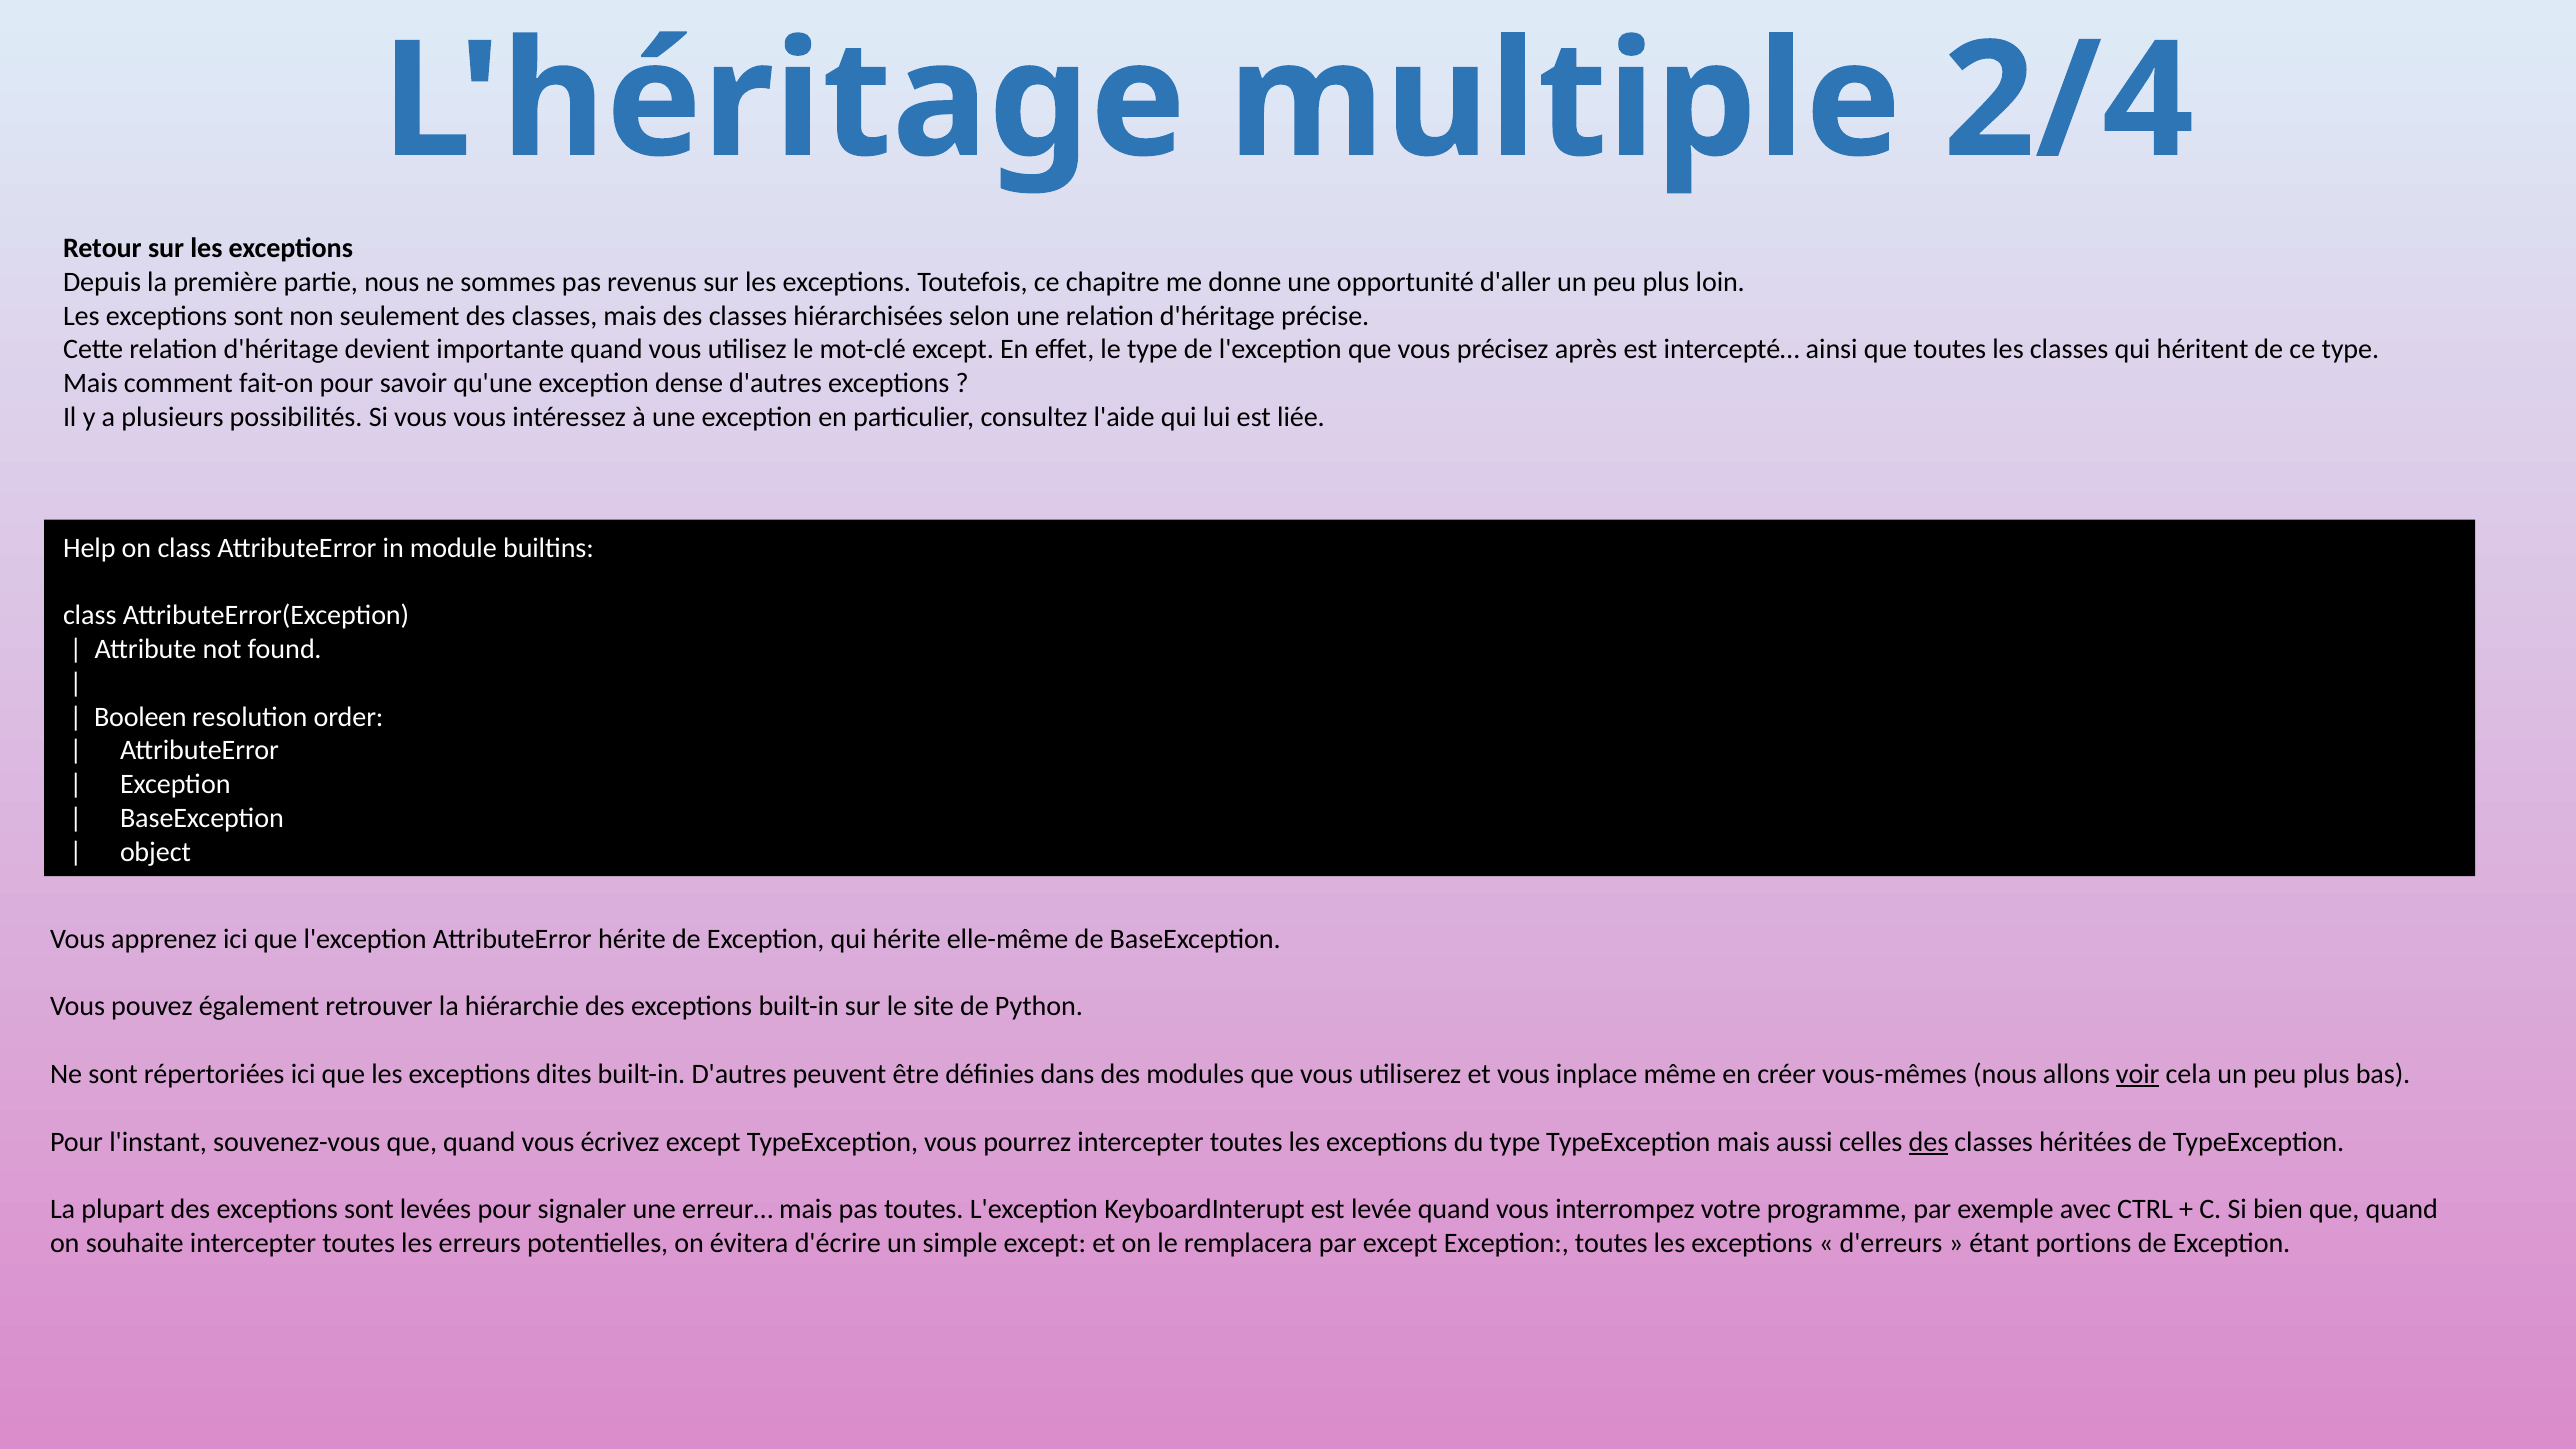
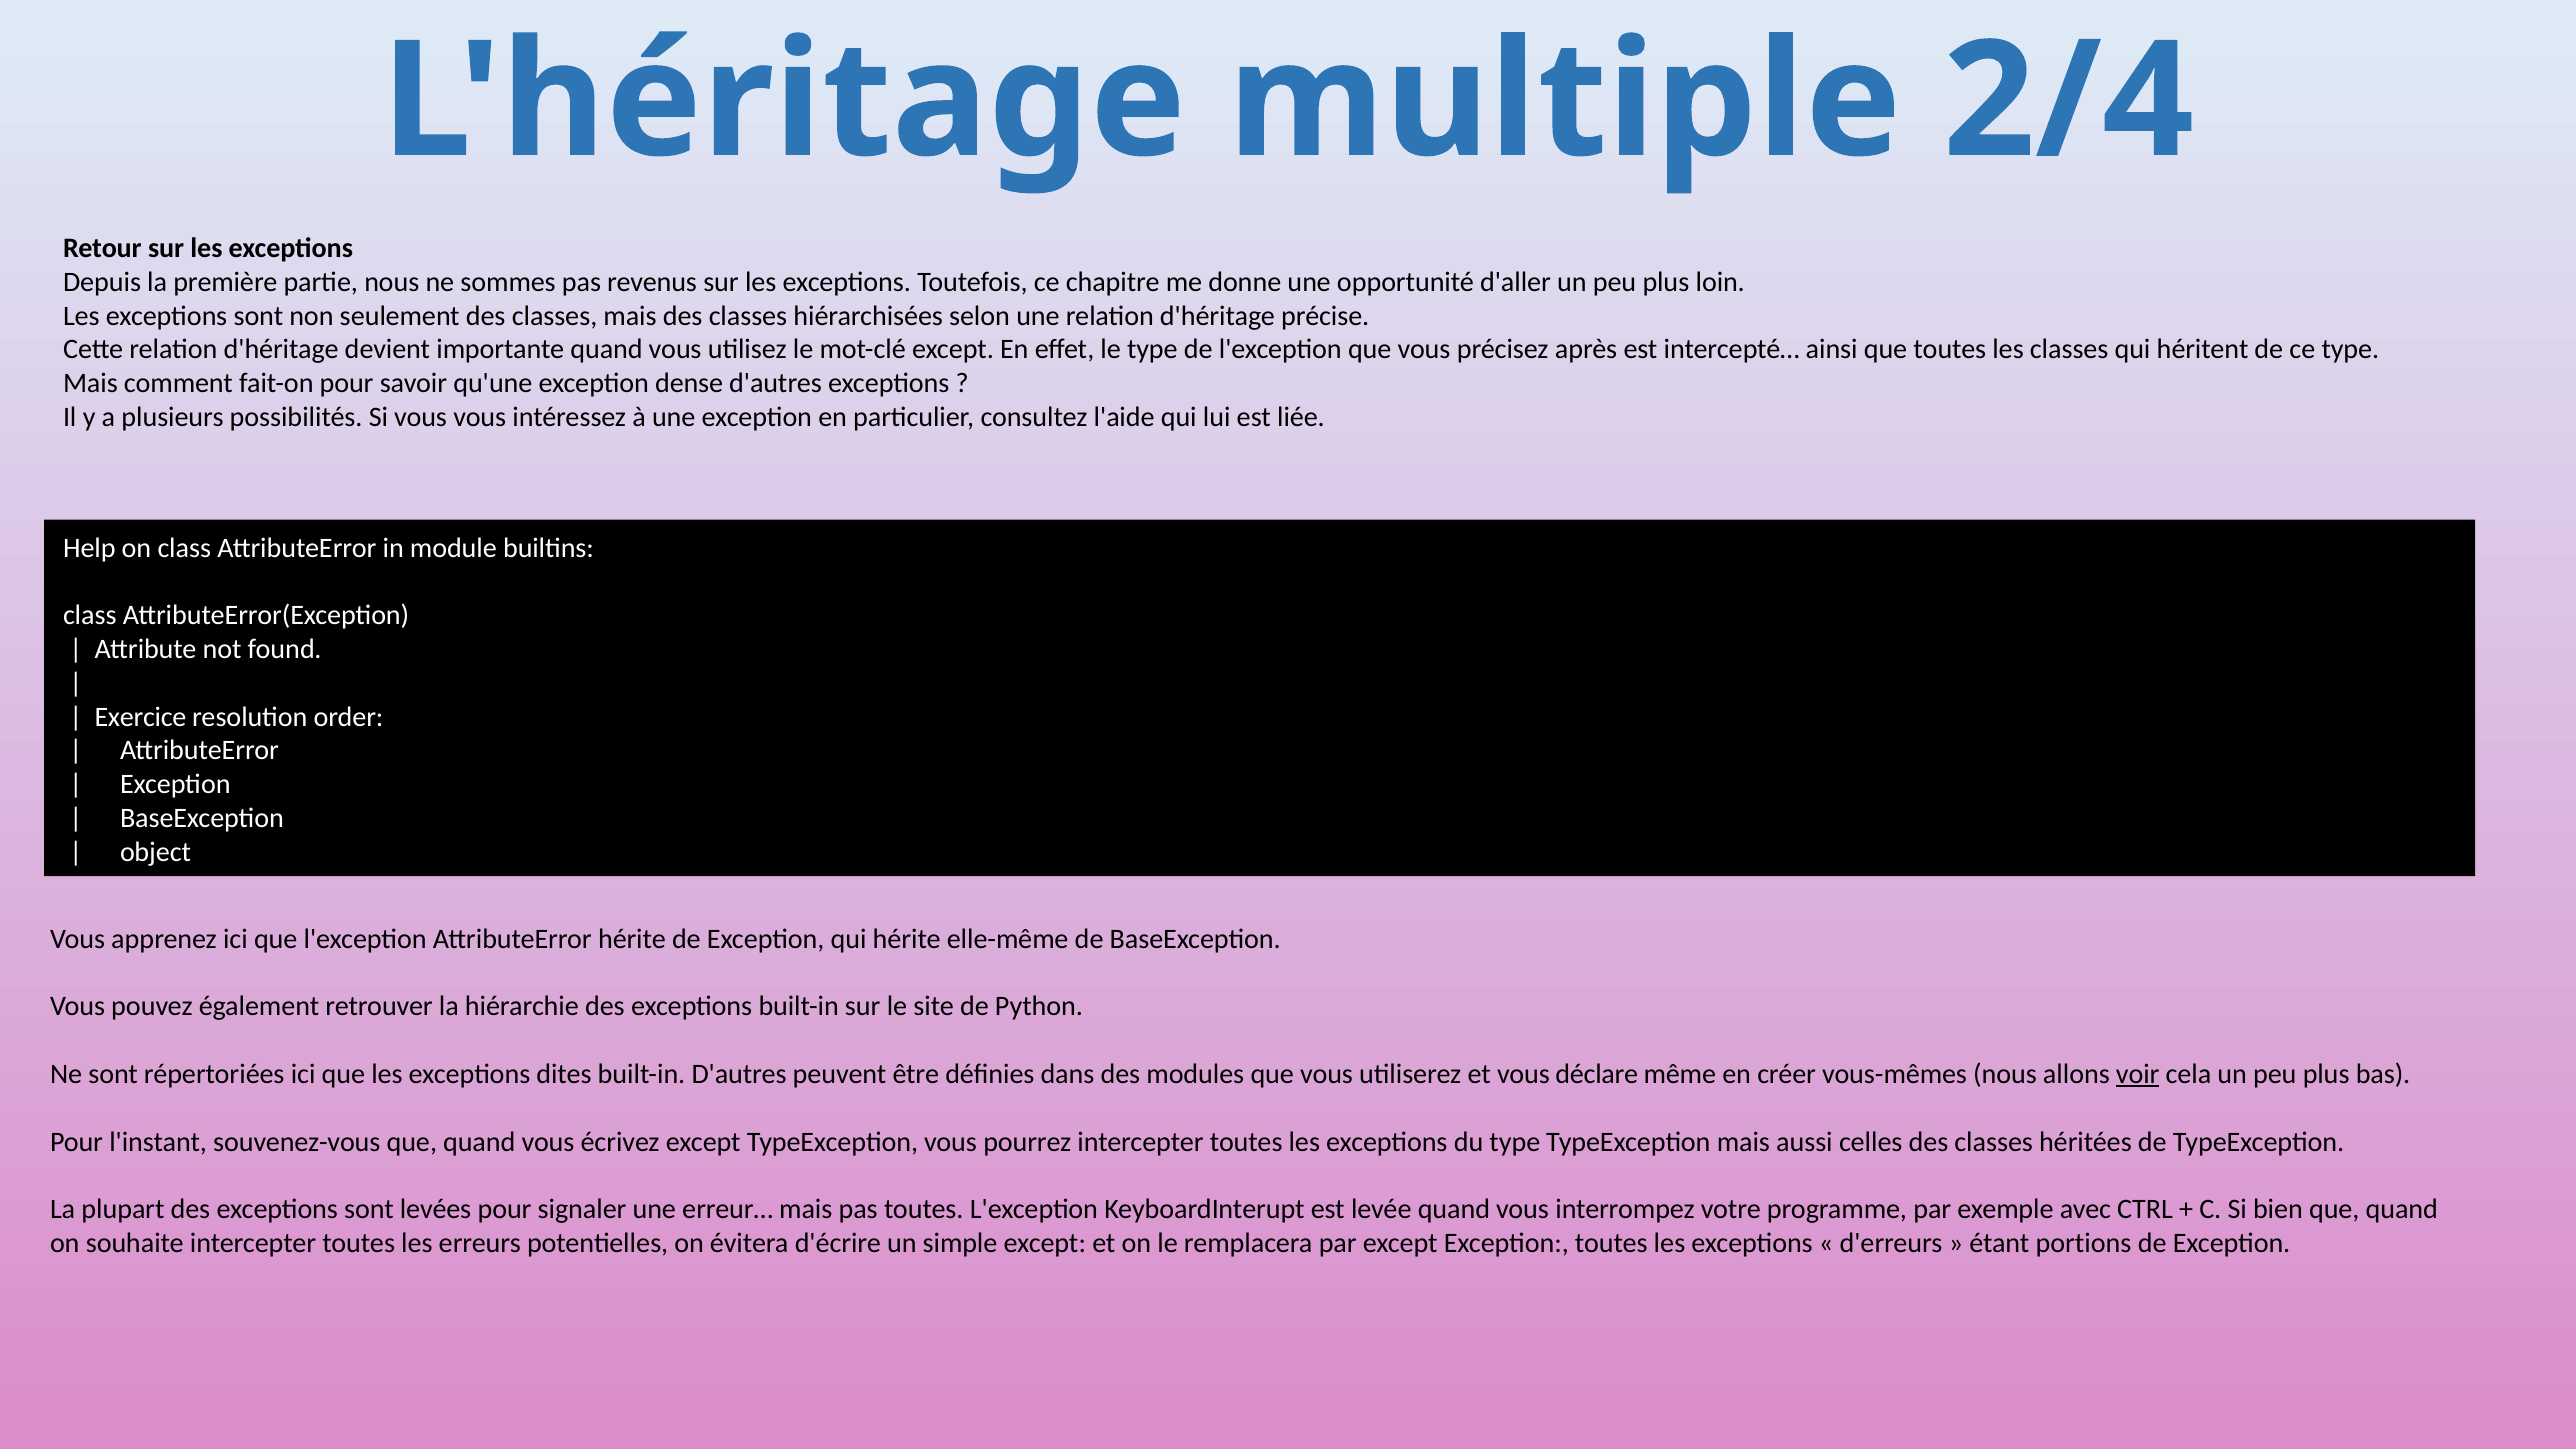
Booleen: Booleen -> Exercice
inplace: inplace -> déclare
des at (1929, 1142) underline: present -> none
